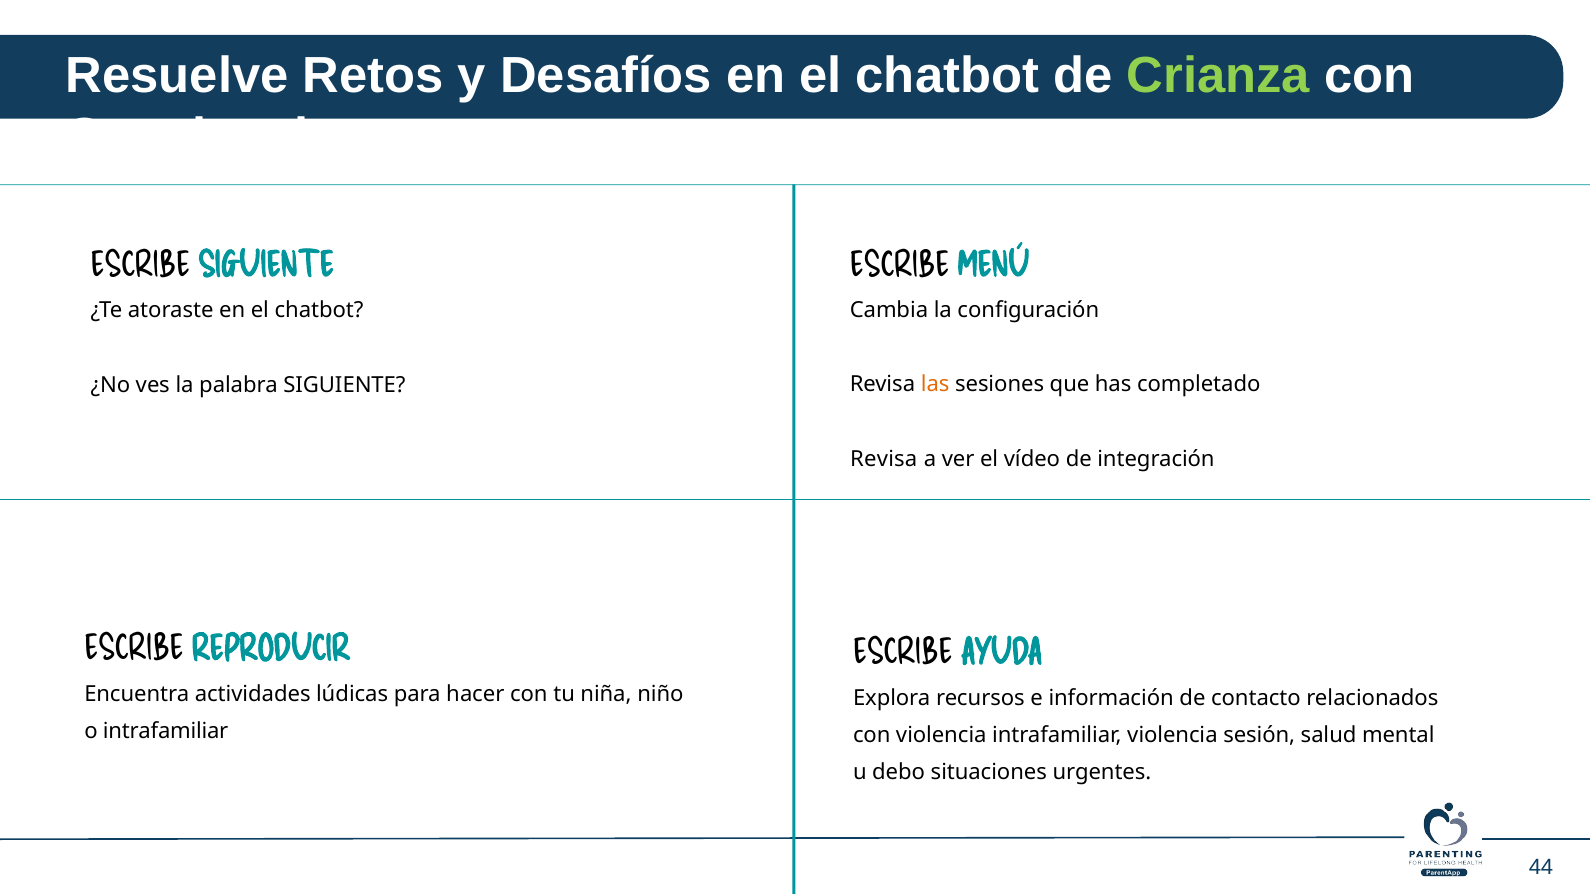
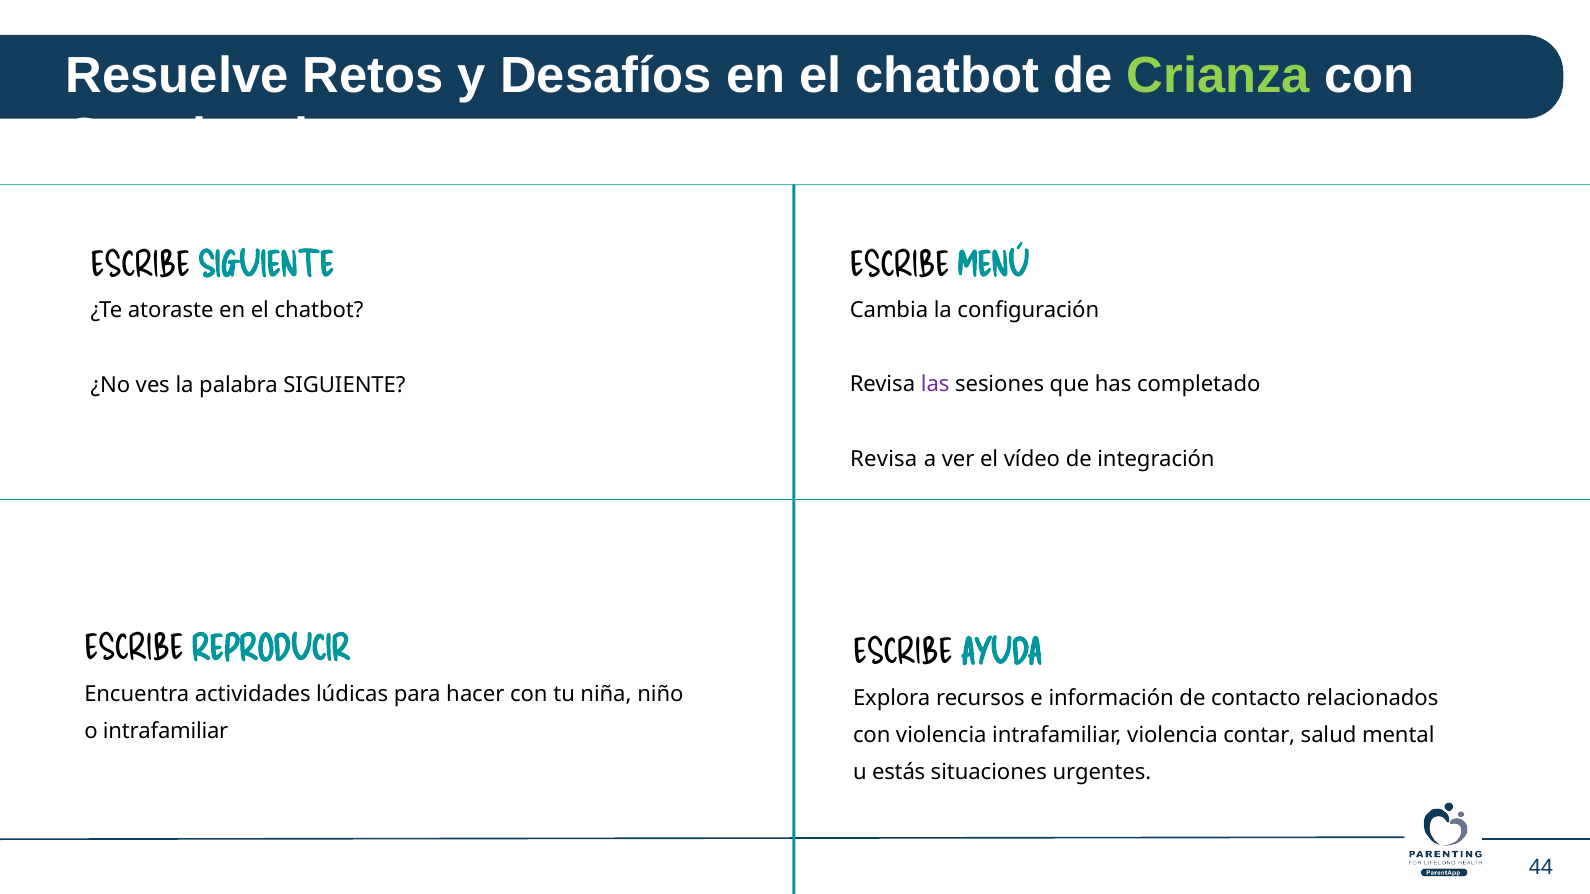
las colour: orange -> purple
sesión: sesión -> contar
debo: debo -> estás
